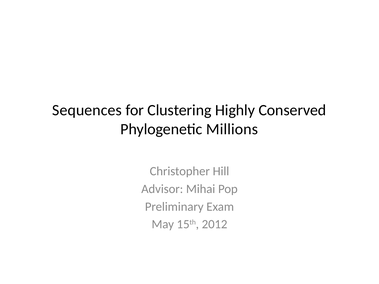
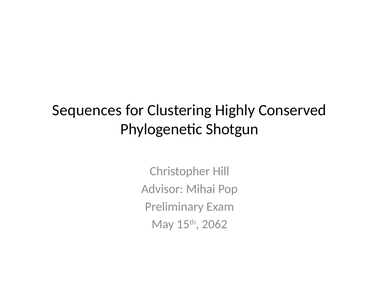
Millions: Millions -> Shotgun
2012: 2012 -> 2062
